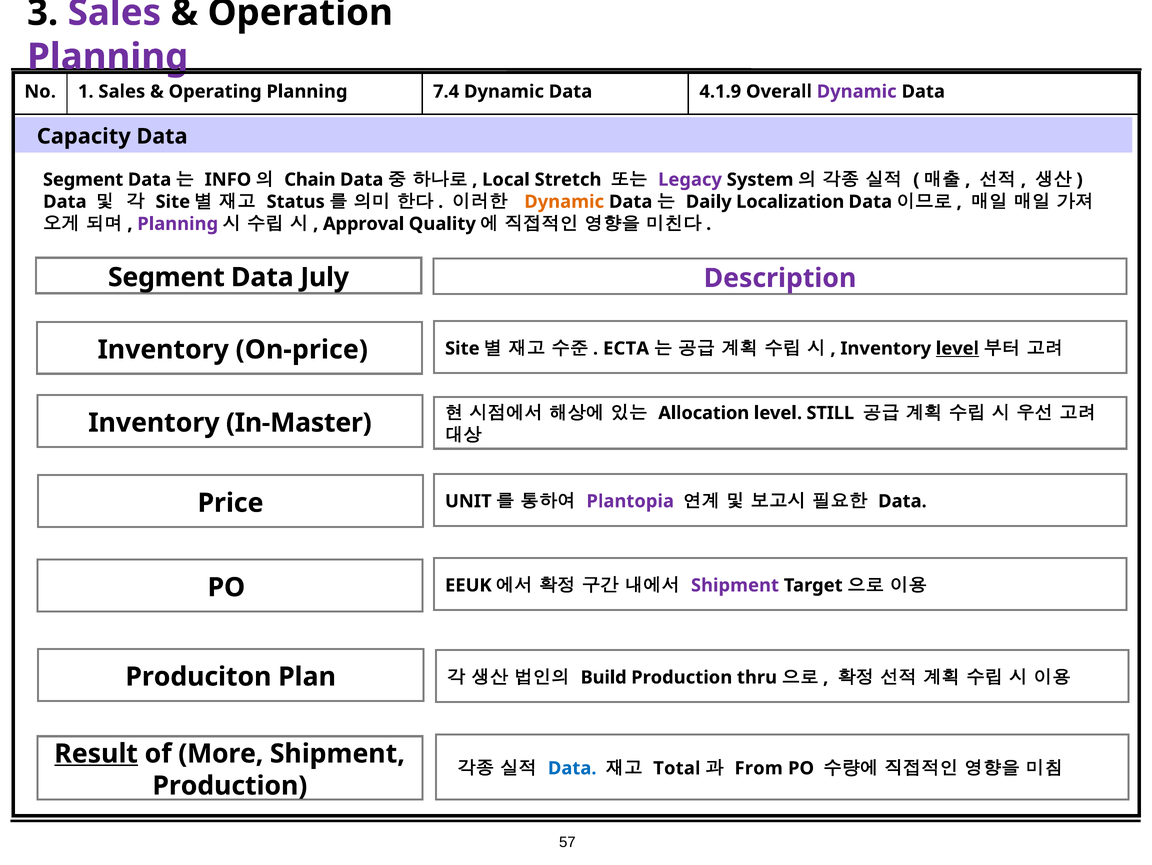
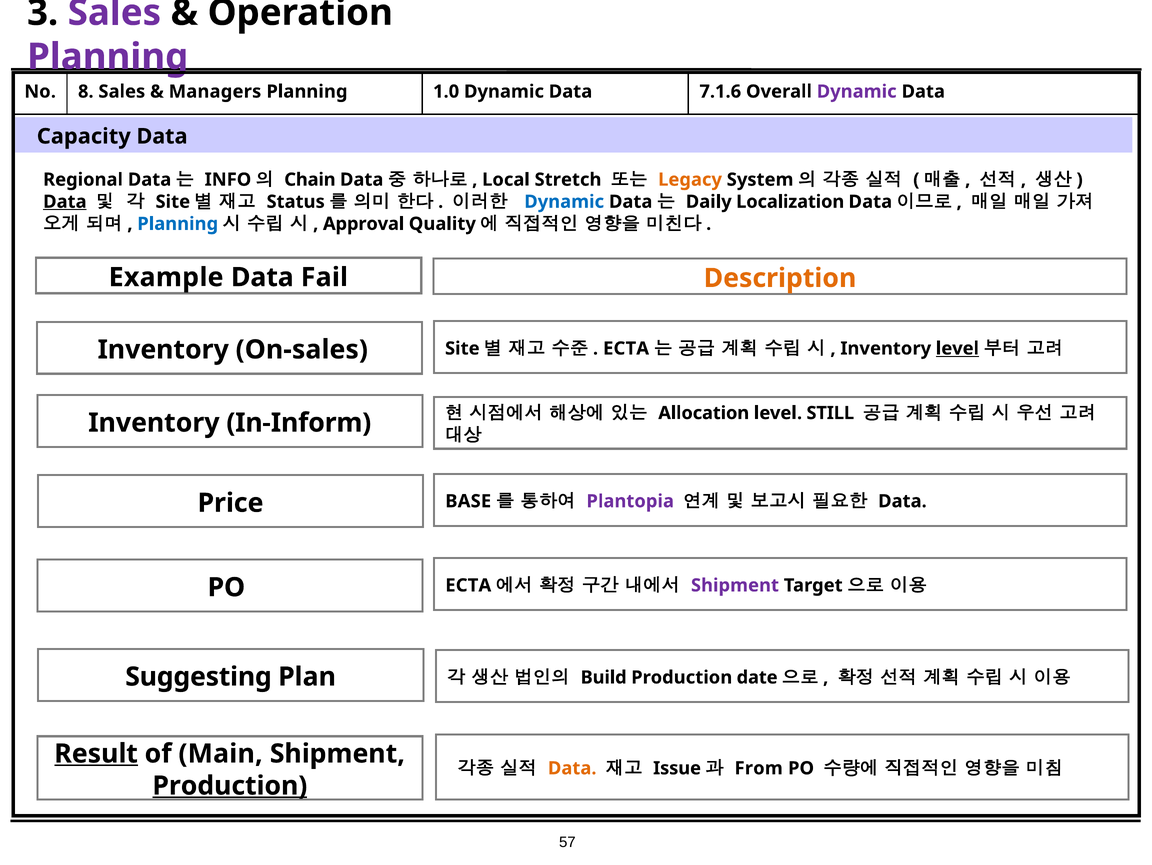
1: 1 -> 8
Operating: Operating -> Managers
7.4: 7.4 -> 1.0
4.1.9: 4.1.9 -> 7.1.6
Segment at (83, 180): Segment -> Regional
Legacy colour: purple -> orange
Data at (65, 202) underline: none -> present
Dynamic at (564, 202) colour: orange -> blue
Planning at (178, 224) colour: purple -> blue
Segment at (166, 277): Segment -> Example
July: July -> Fail
Description colour: purple -> orange
On-price: On-price -> On-sales
In-Master: In-Master -> In-Inform
UNIT: UNIT -> BASE
EEUK at (468, 585): EEUK -> ECTA
thru: thru -> date
Produciton: Produciton -> Suggesting
More: More -> Main
Data at (572, 768) colour: blue -> orange
Total: Total -> Issue
Production at (230, 785) underline: none -> present
